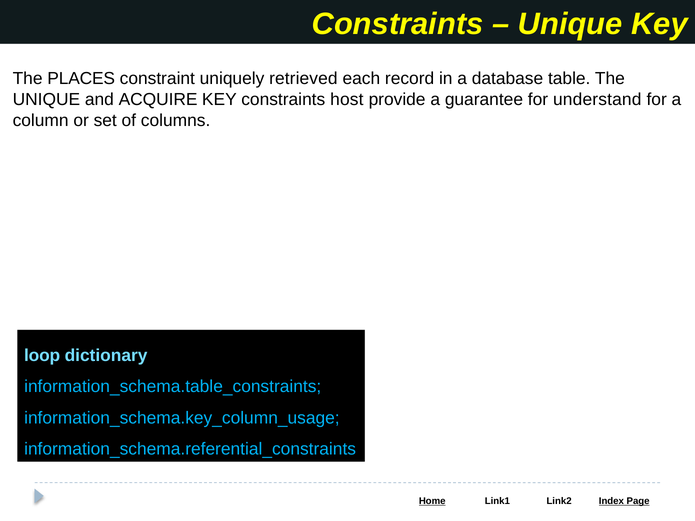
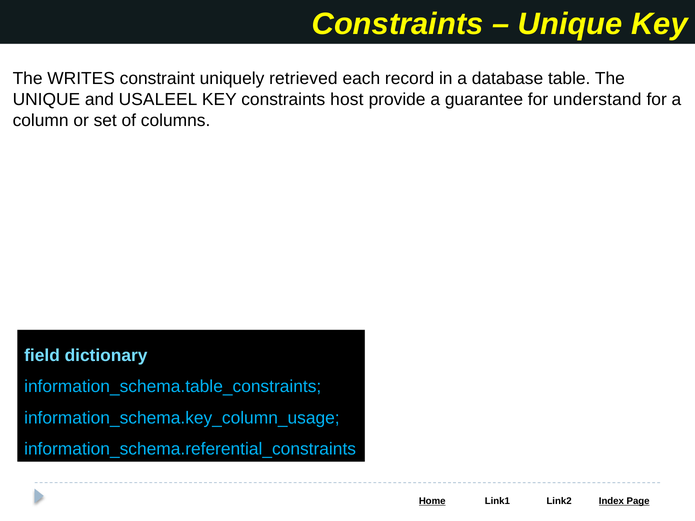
PLACES: PLACES -> WRITES
ACQUIRE: ACQUIRE -> USALEEL
loop: loop -> field
